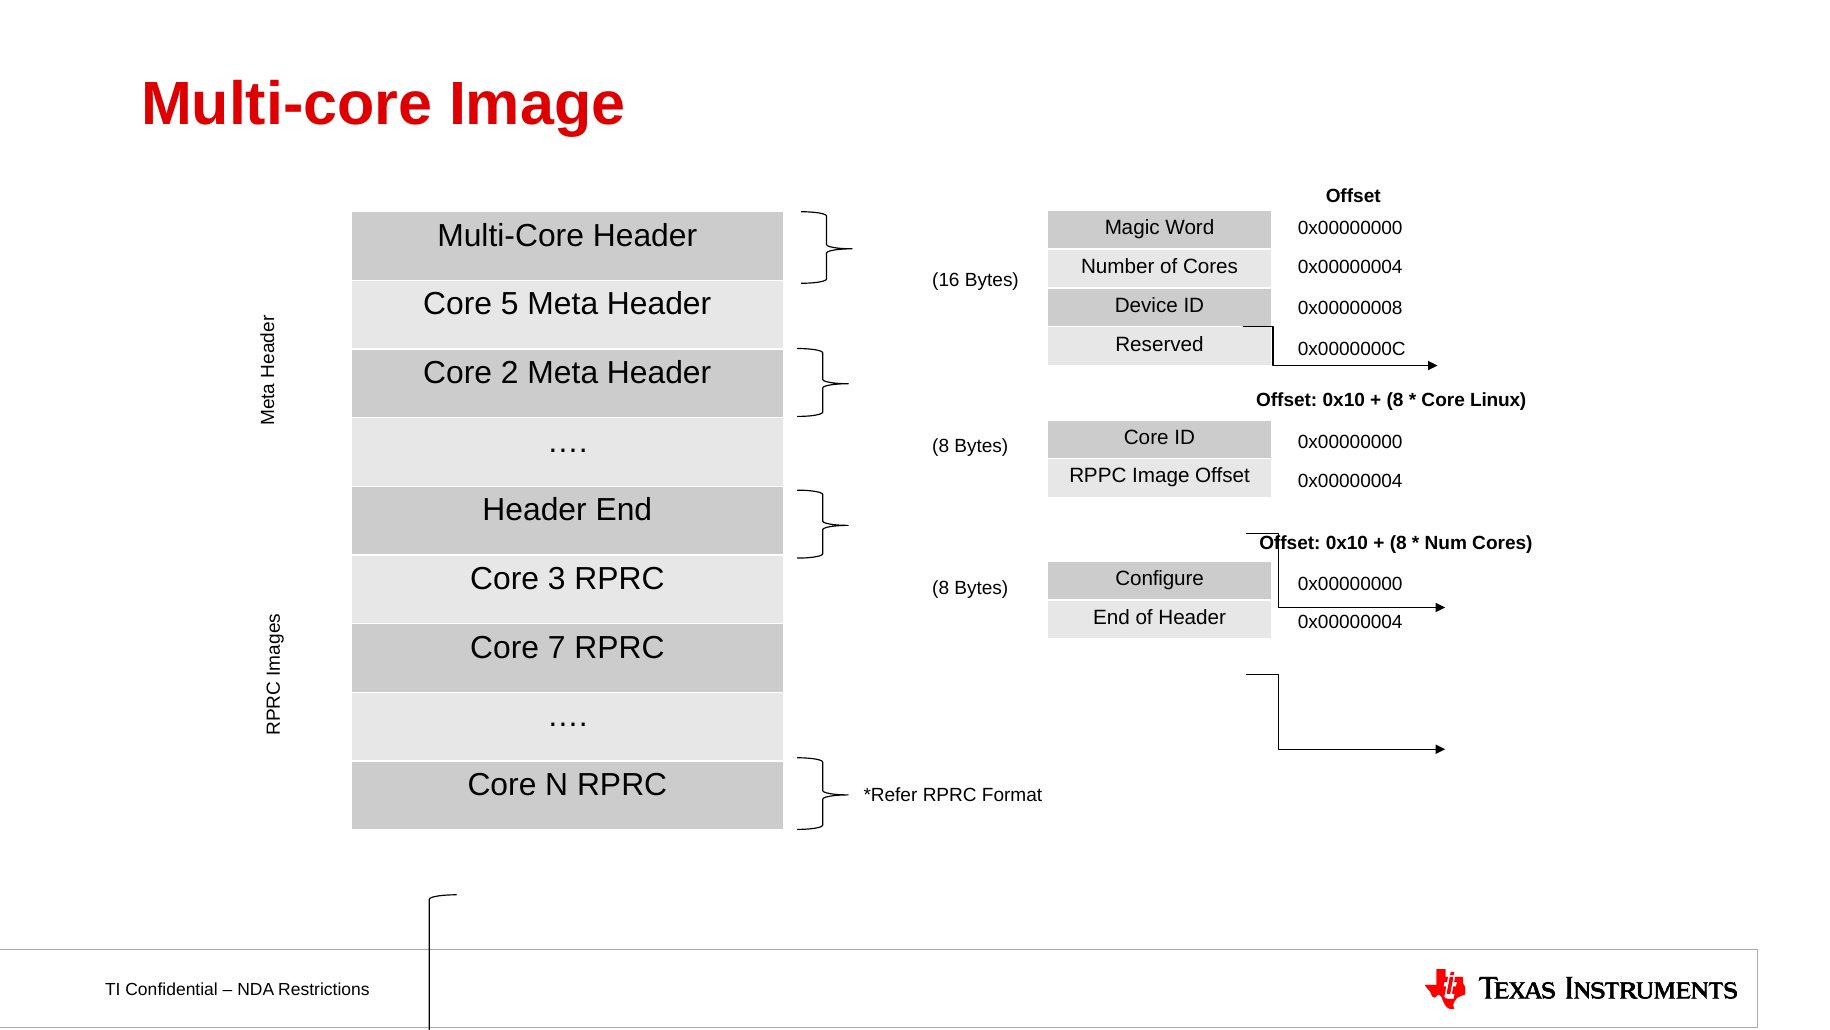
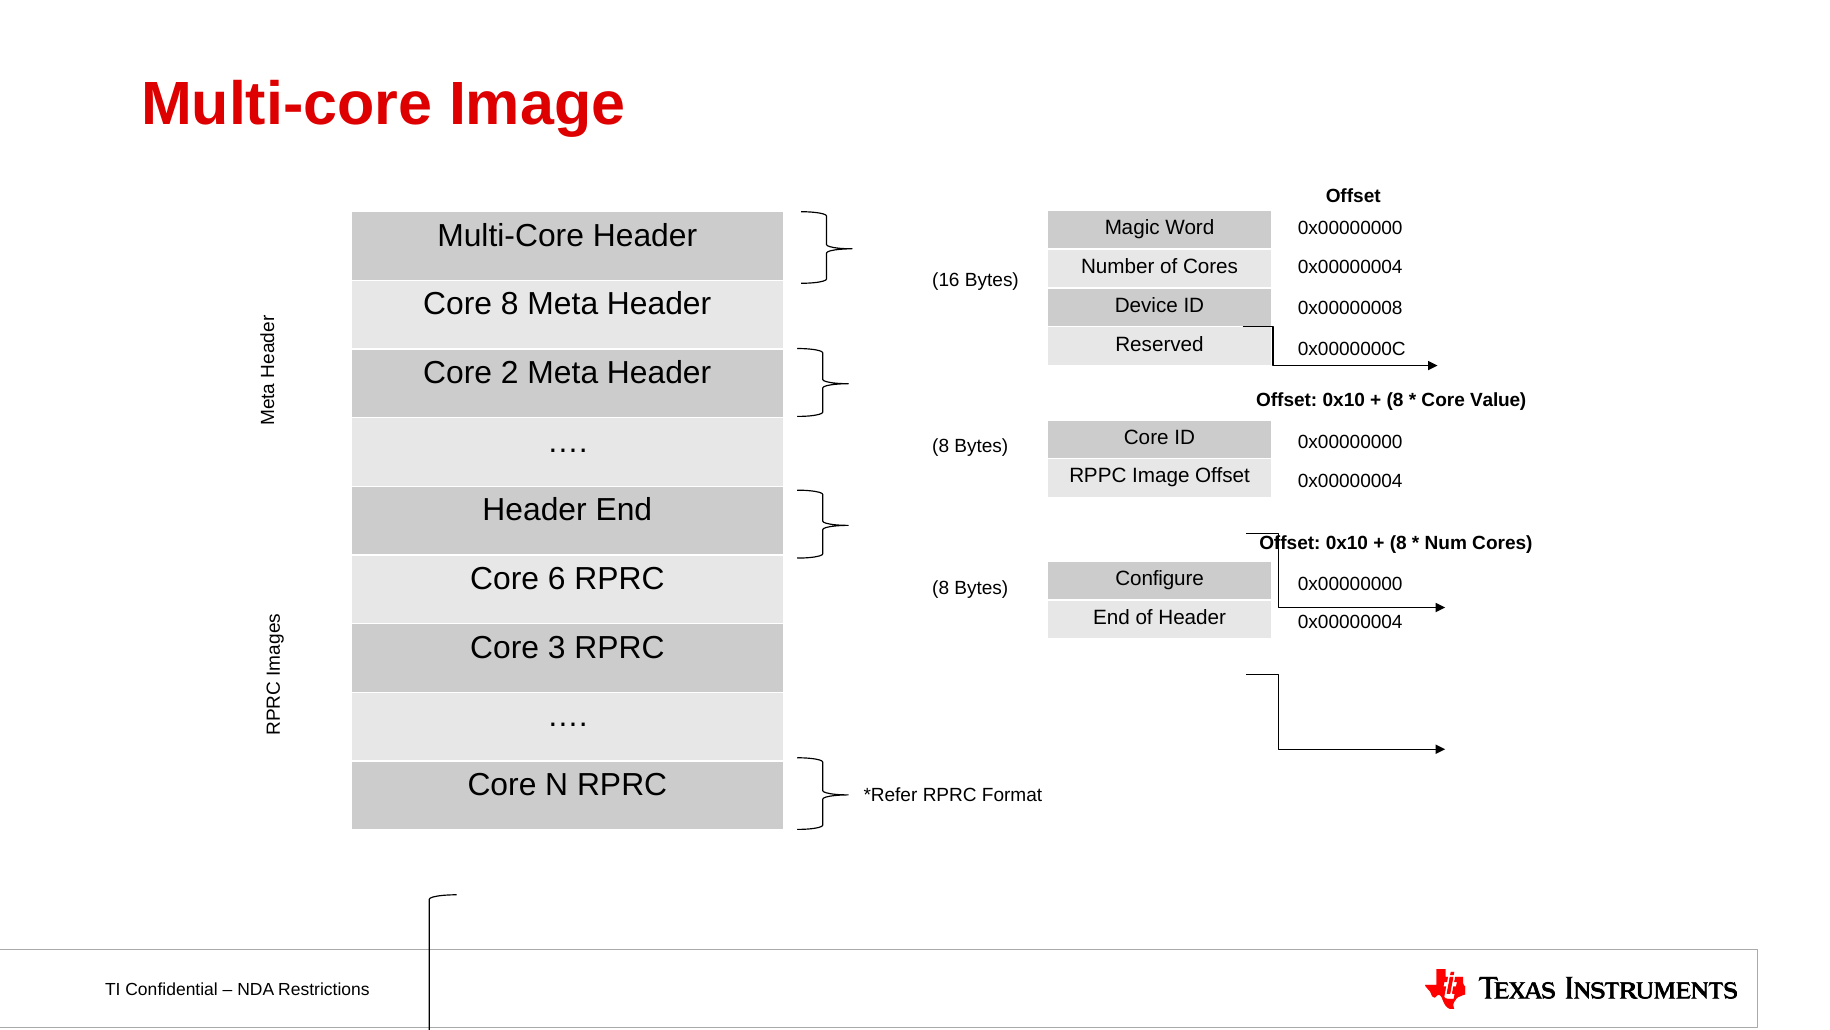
Core 5: 5 -> 8
Linux: Linux -> Value
3: 3 -> 6
7: 7 -> 3
